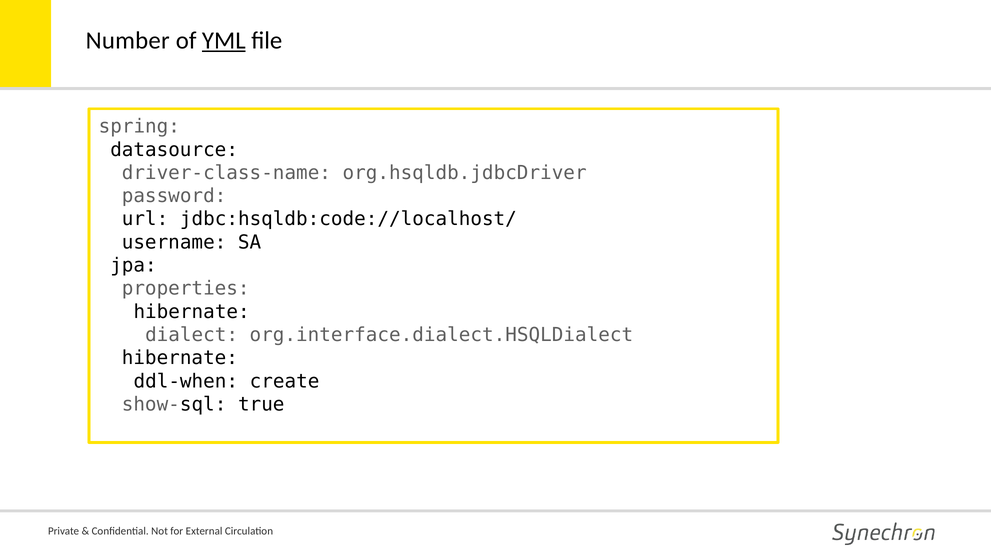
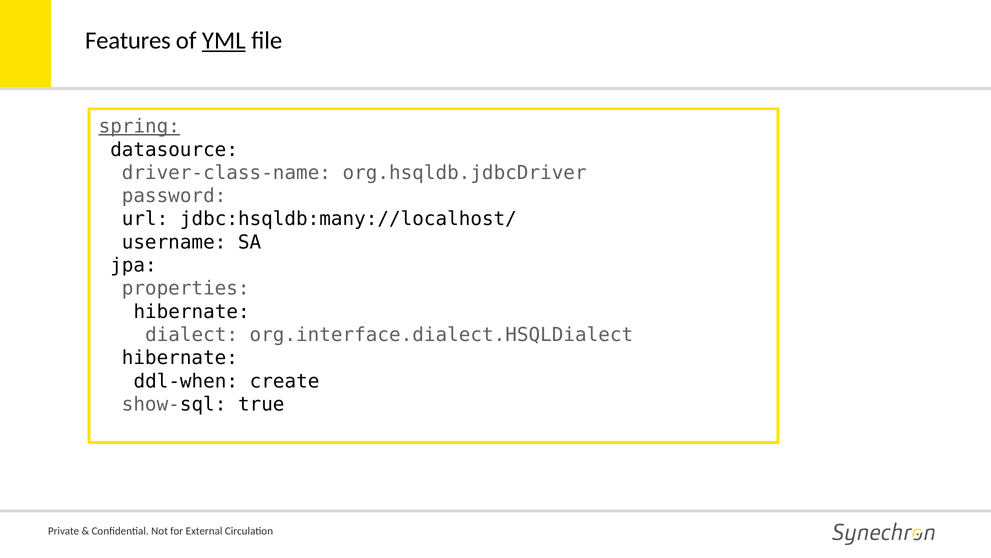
Number: Number -> Features
spring underline: none -> present
jdbc:hsqldb:code://localhost/: jdbc:hsqldb:code://localhost/ -> jdbc:hsqldb:many://localhost/
